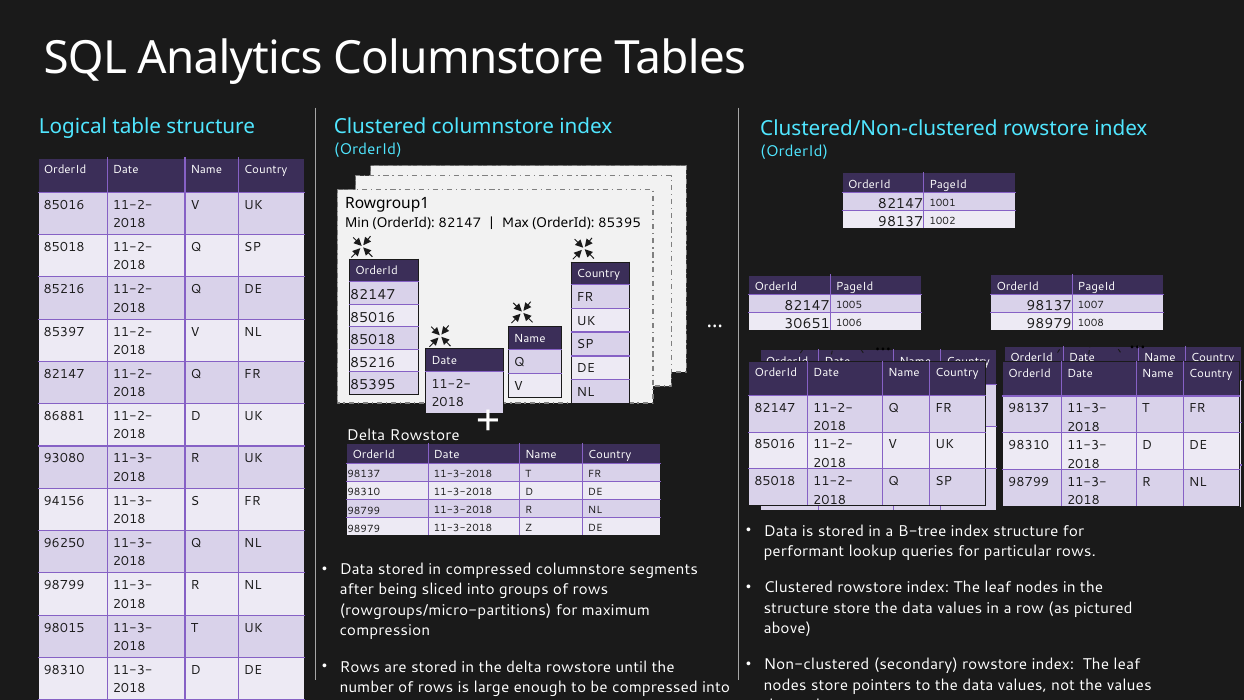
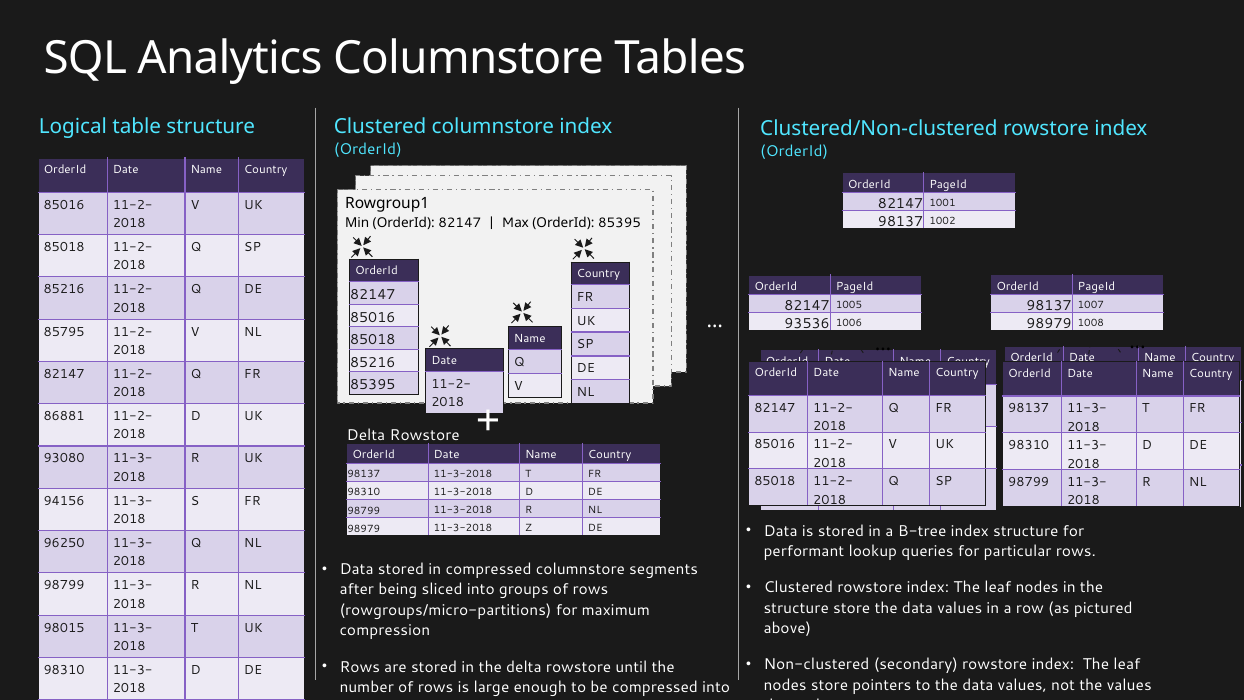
30651: 30651 -> 93536
85397: 85397 -> 85795
